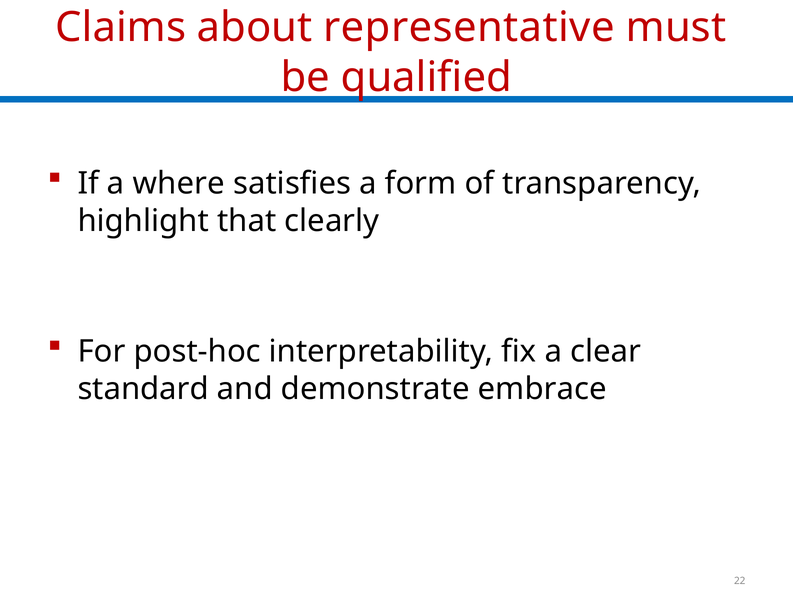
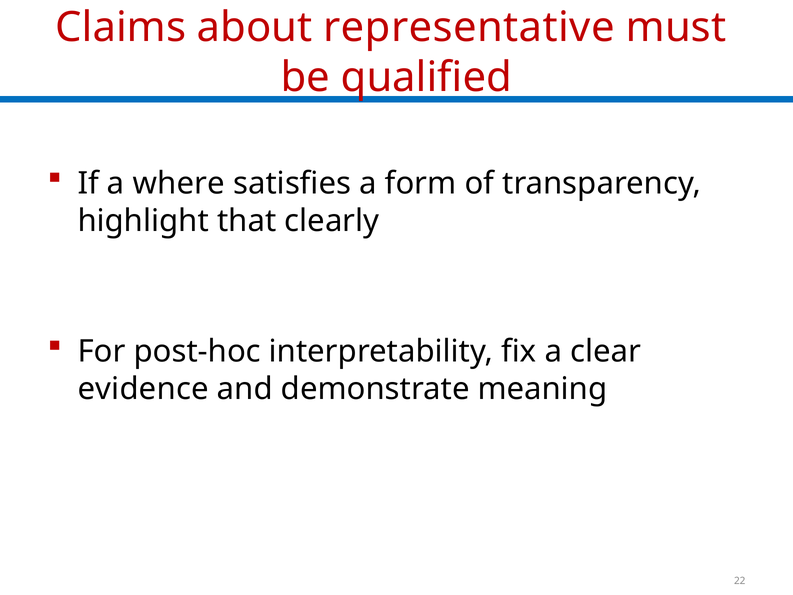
standard: standard -> evidence
embrace: embrace -> meaning
